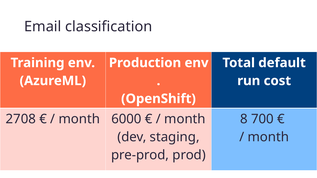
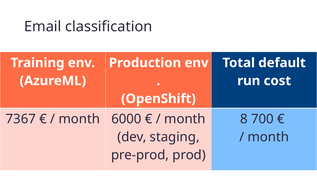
2708: 2708 -> 7367
